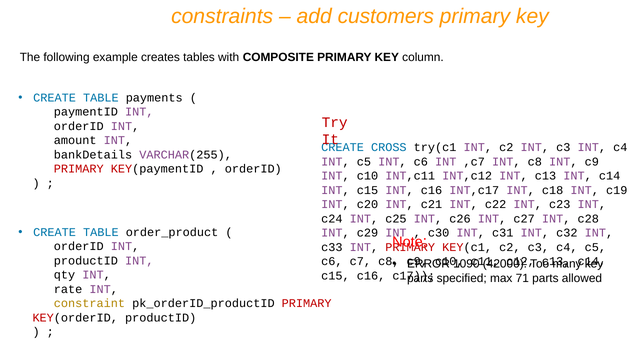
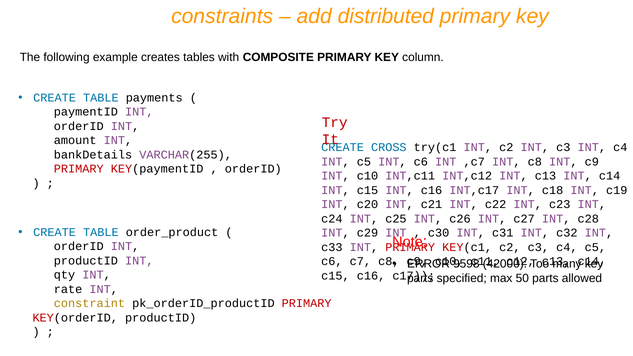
customers: customers -> distributed
1090: 1090 -> 9598
71: 71 -> 50
